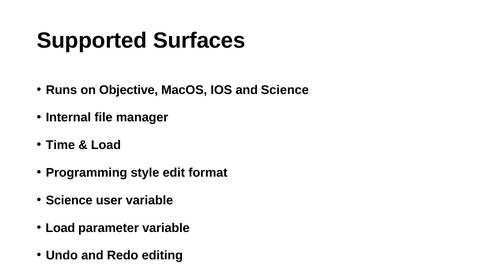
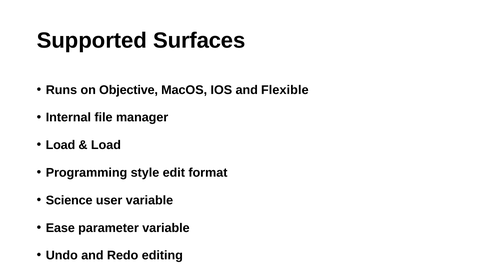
and Science: Science -> Flexible
Time at (60, 145): Time -> Load
Load at (60, 228): Load -> Ease
